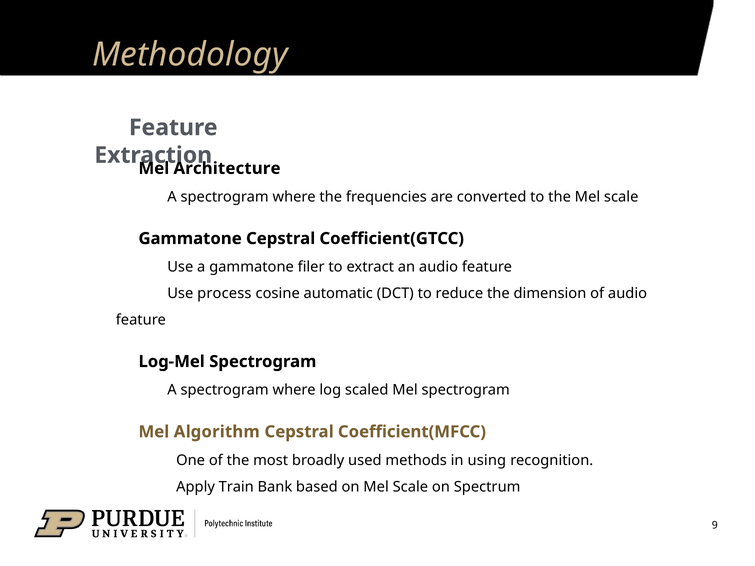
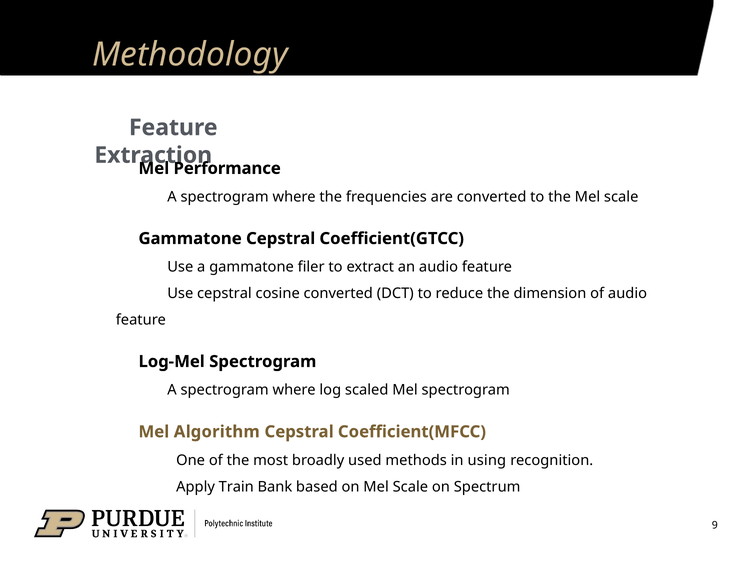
Architecture: Architecture -> Performance
Use process: process -> cepstral
cosine automatic: automatic -> converted
